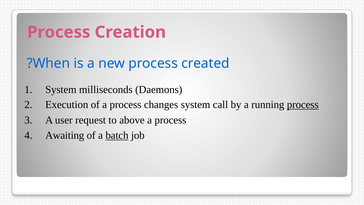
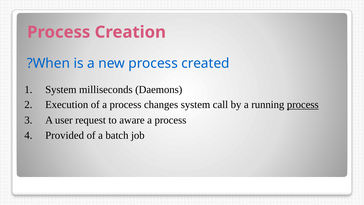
above: above -> aware
Awaiting: Awaiting -> Provided
batch underline: present -> none
